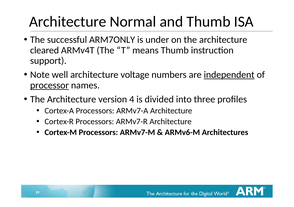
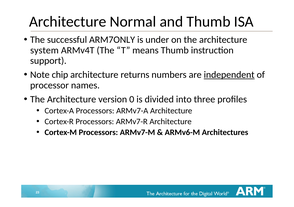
cleared: cleared -> system
well: well -> chip
voltage: voltage -> returns
processor underline: present -> none
4: 4 -> 0
